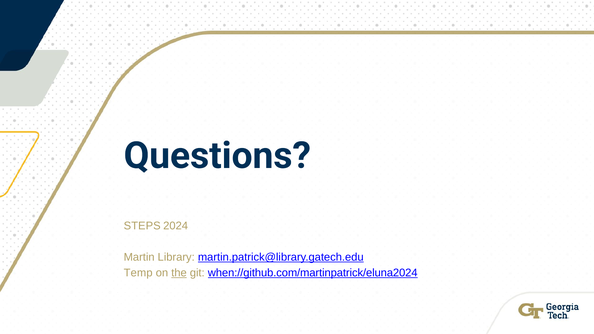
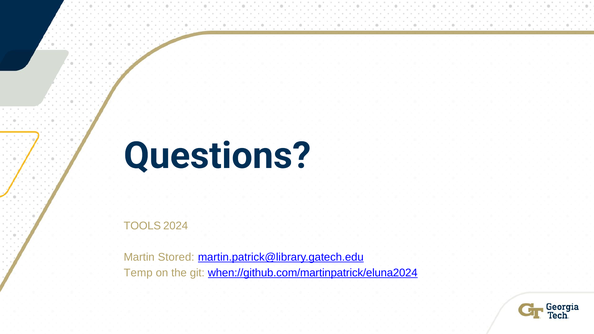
STEPS: STEPS -> TOOLS
Library: Library -> Stored
the underline: present -> none
